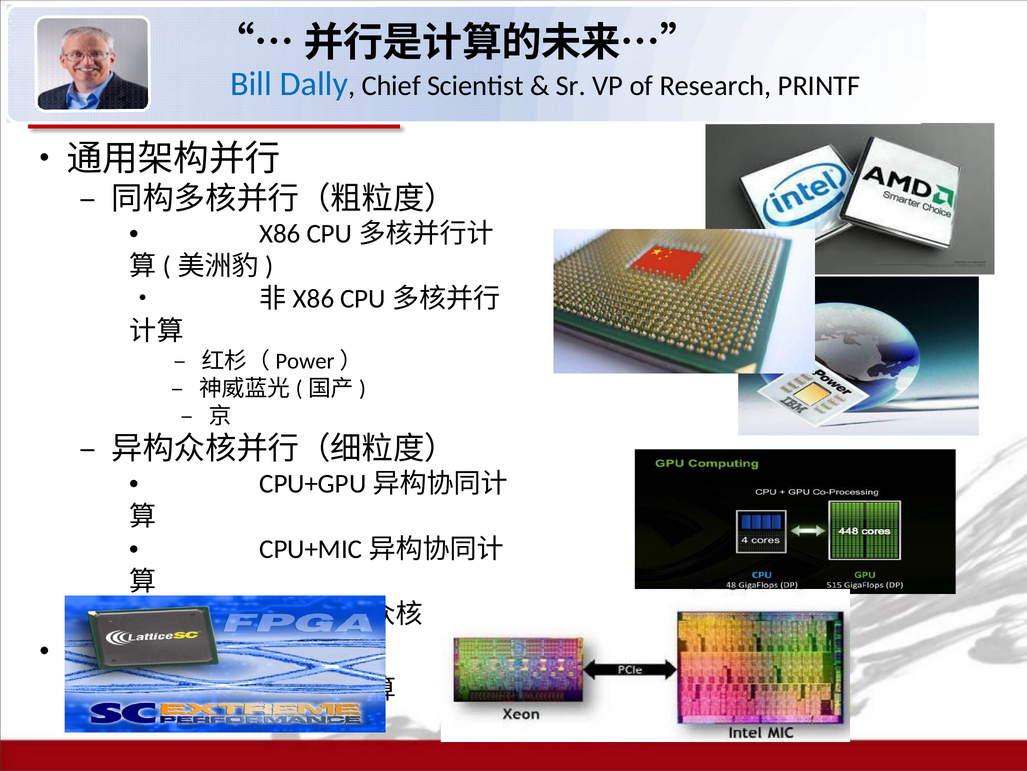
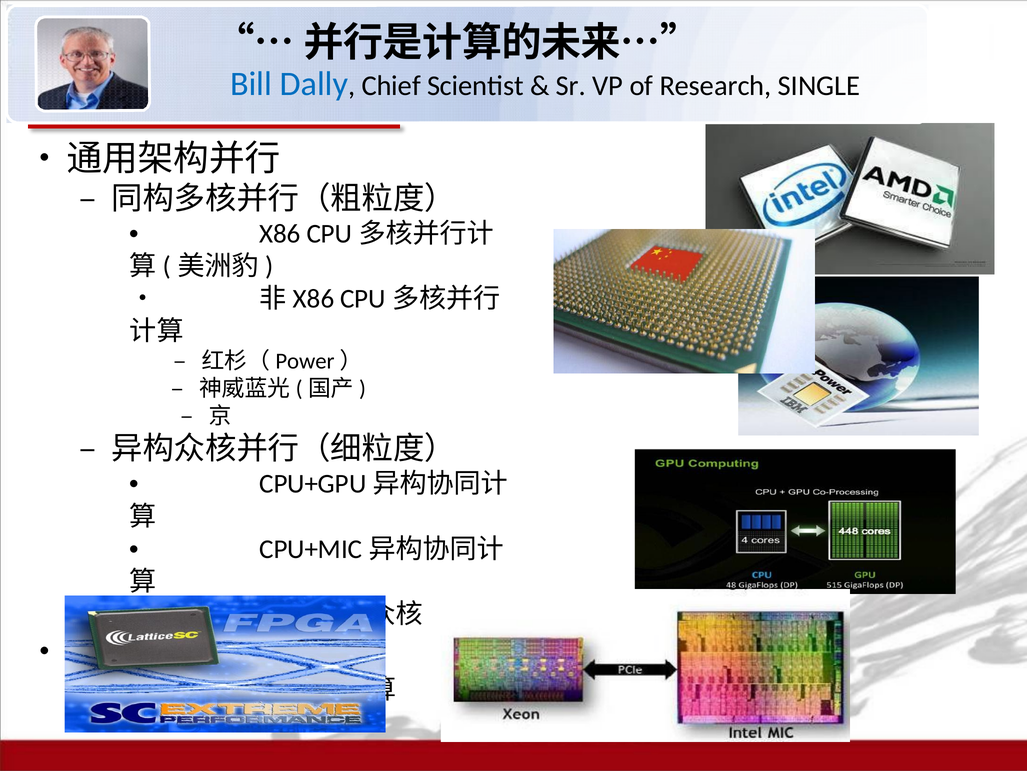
PRINTF: PRINTF -> SINGLE
